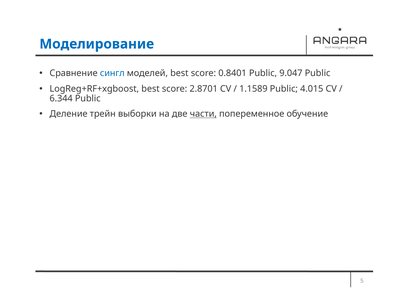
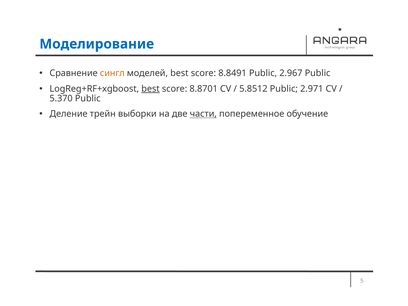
сингл colour: blue -> orange
0.8401: 0.8401 -> 8.8491
9.047: 9.047 -> 2.967
best at (151, 89) underline: none -> present
2.8701: 2.8701 -> 8.8701
1.1589: 1.1589 -> 5.8512
4.015: 4.015 -> 2.971
6.344: 6.344 -> 5.370
